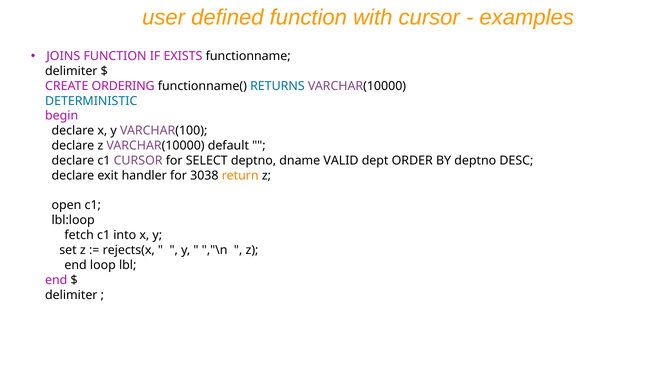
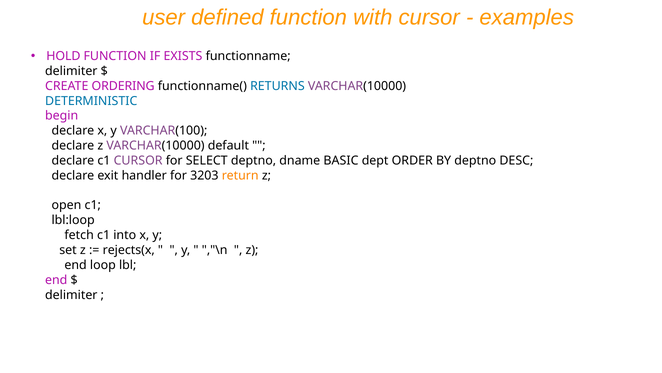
JOINS: JOINS -> HOLD
VALID: VALID -> BASIC
3038: 3038 -> 3203
